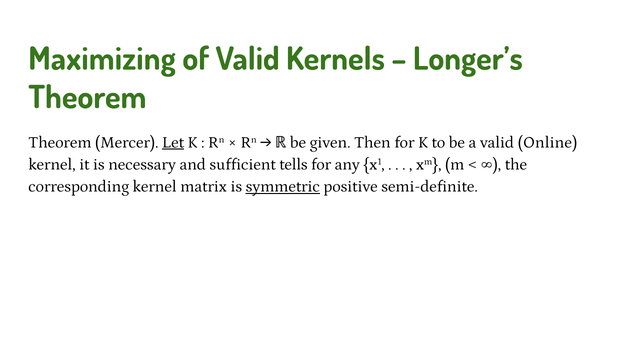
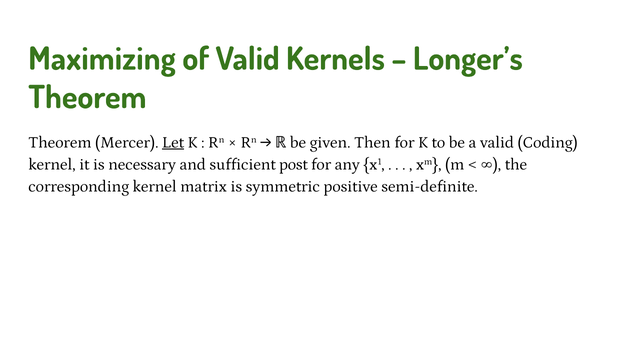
Online: Online -> Coding
tells: tells -> post
symmetric underline: present -> none
